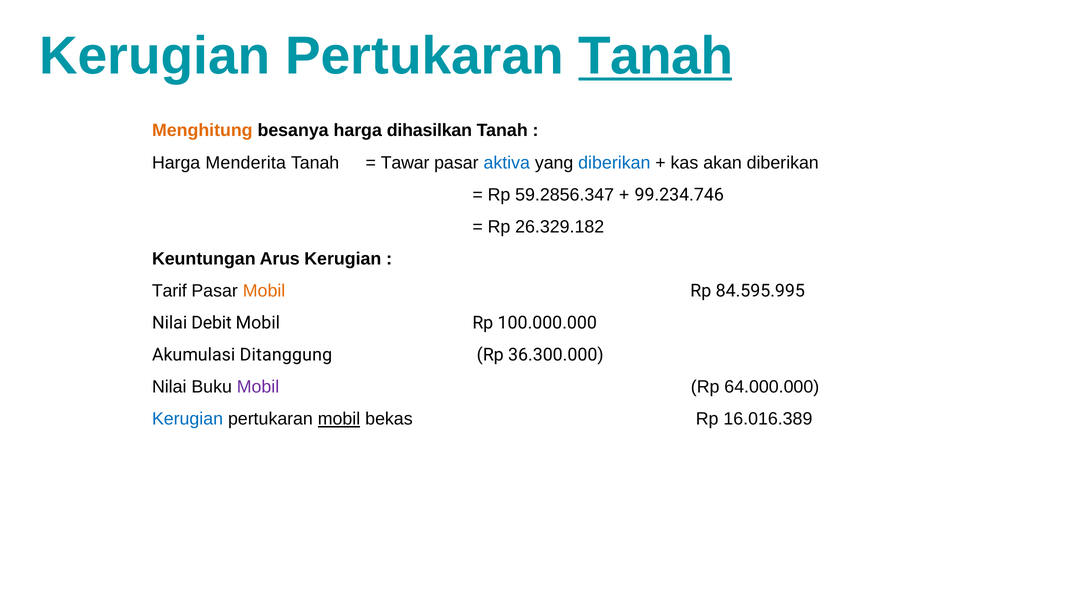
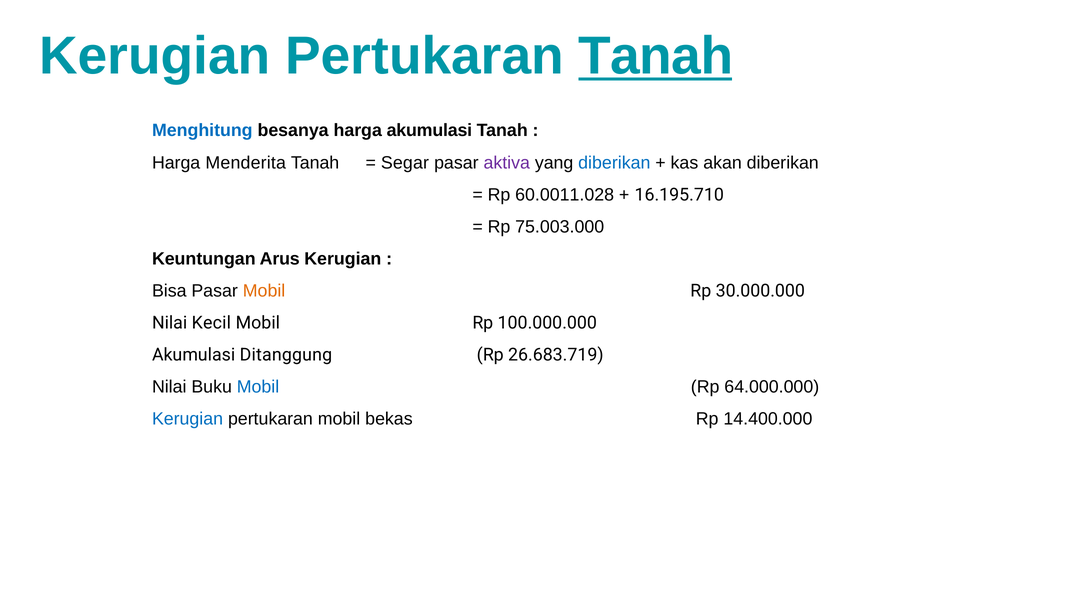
Menghitung colour: orange -> blue
harga dihasilkan: dihasilkan -> akumulasi
Tawar: Tawar -> Segar
aktiva colour: blue -> purple
59.2856.347: 59.2856.347 -> 60.0011.028
99.234.746: 99.234.746 -> 16.195.710
26.329.182: 26.329.182 -> 75.003.000
Tarif: Tarif -> Bisa
84.595.995: 84.595.995 -> 30.000.000
Debit: Debit -> Kecil
36.300.000: 36.300.000 -> 26.683.719
Mobil at (258, 387) colour: purple -> blue
mobil at (339, 419) underline: present -> none
16.016.389: 16.016.389 -> 14.400.000
